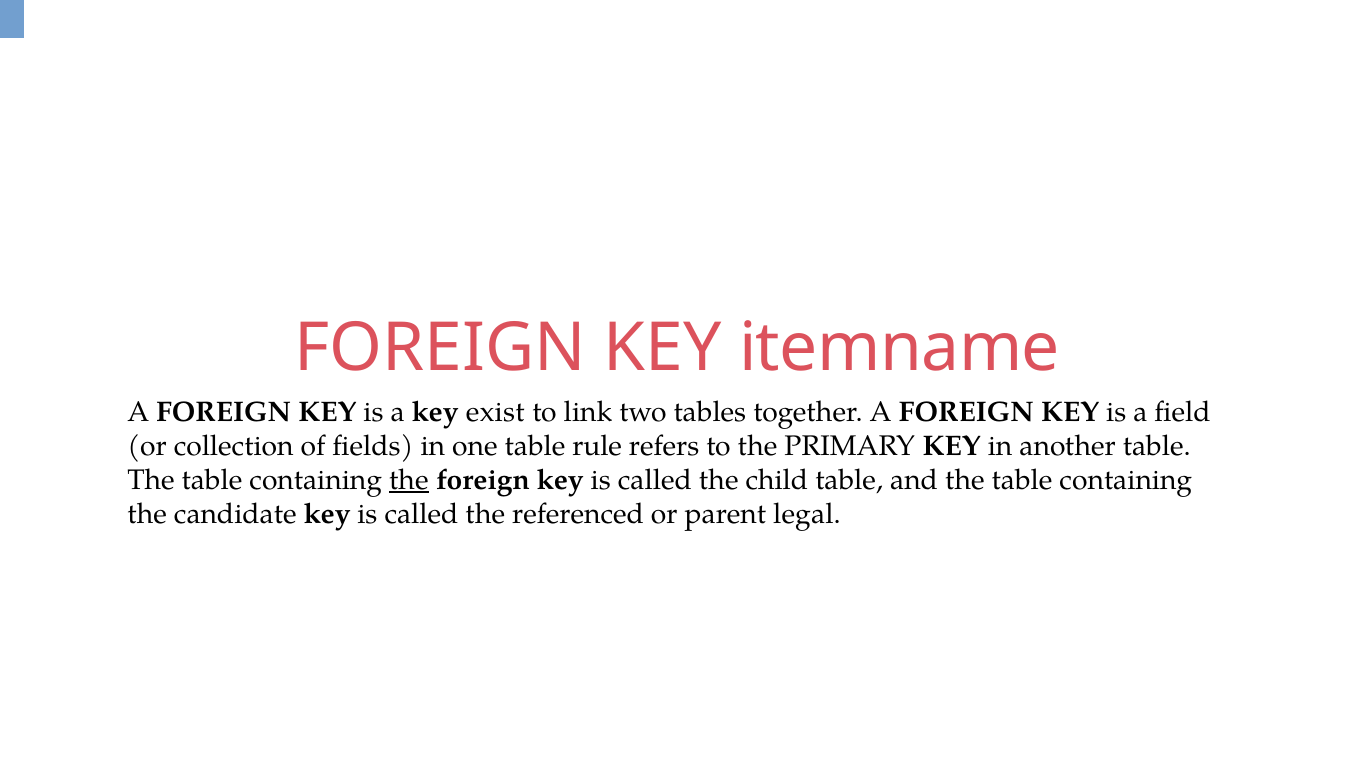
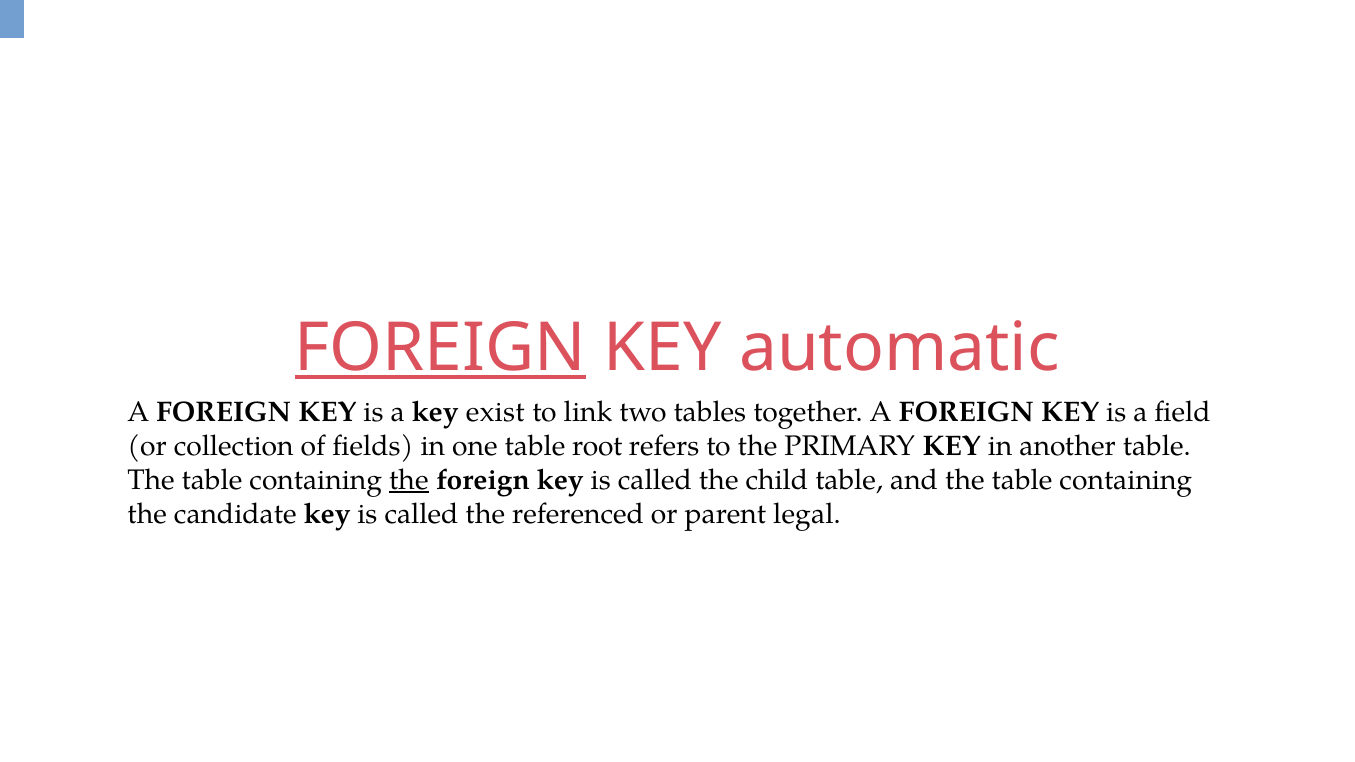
FOREIGN at (440, 348) underline: none -> present
itemname: itemname -> automatic
rule: rule -> root
